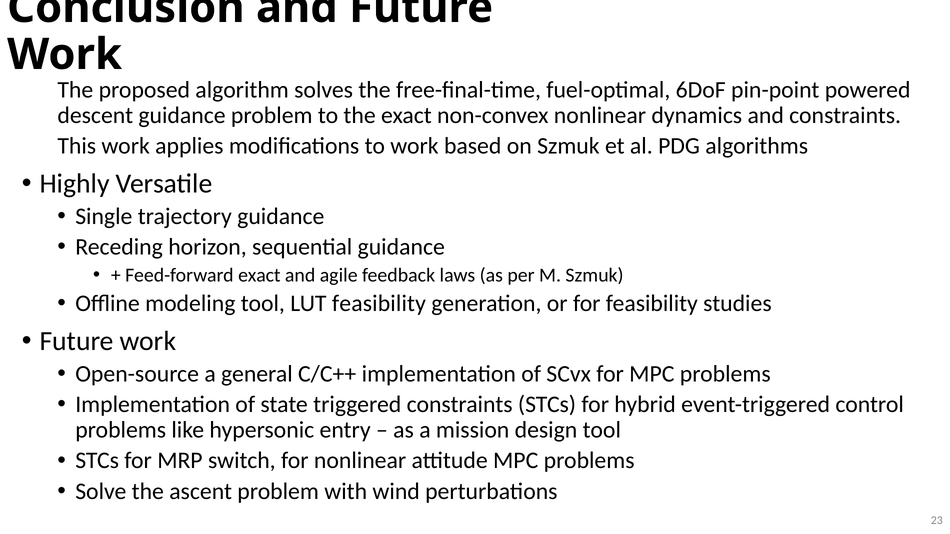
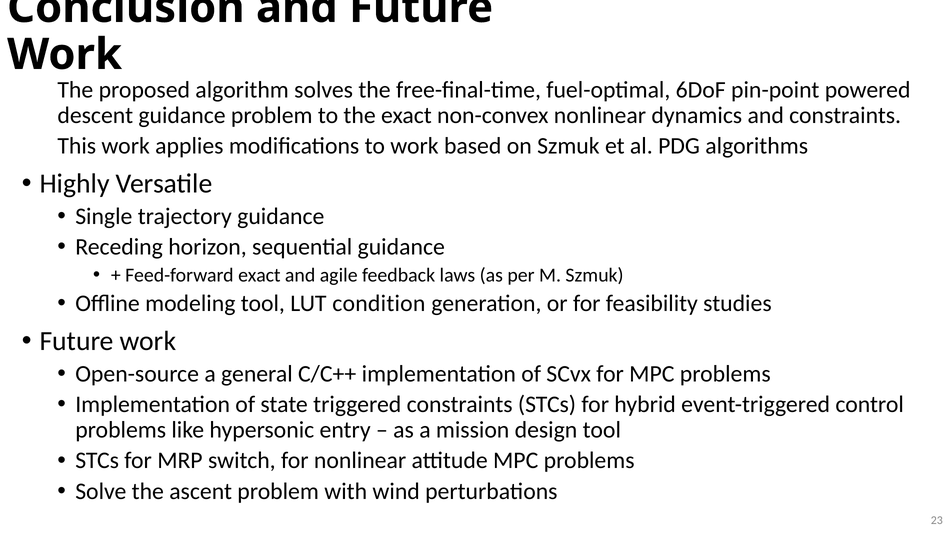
LUT feasibility: feasibility -> condition
